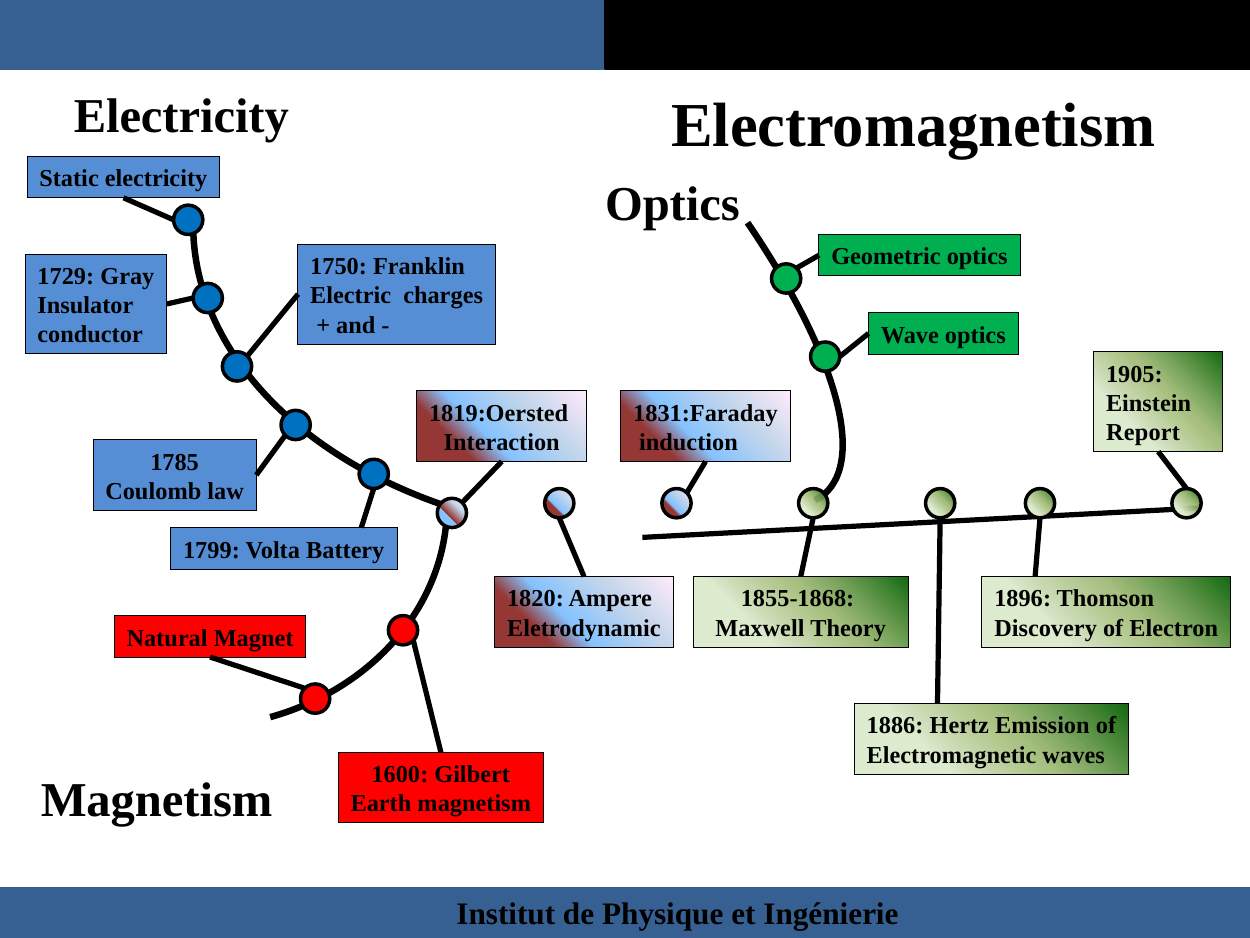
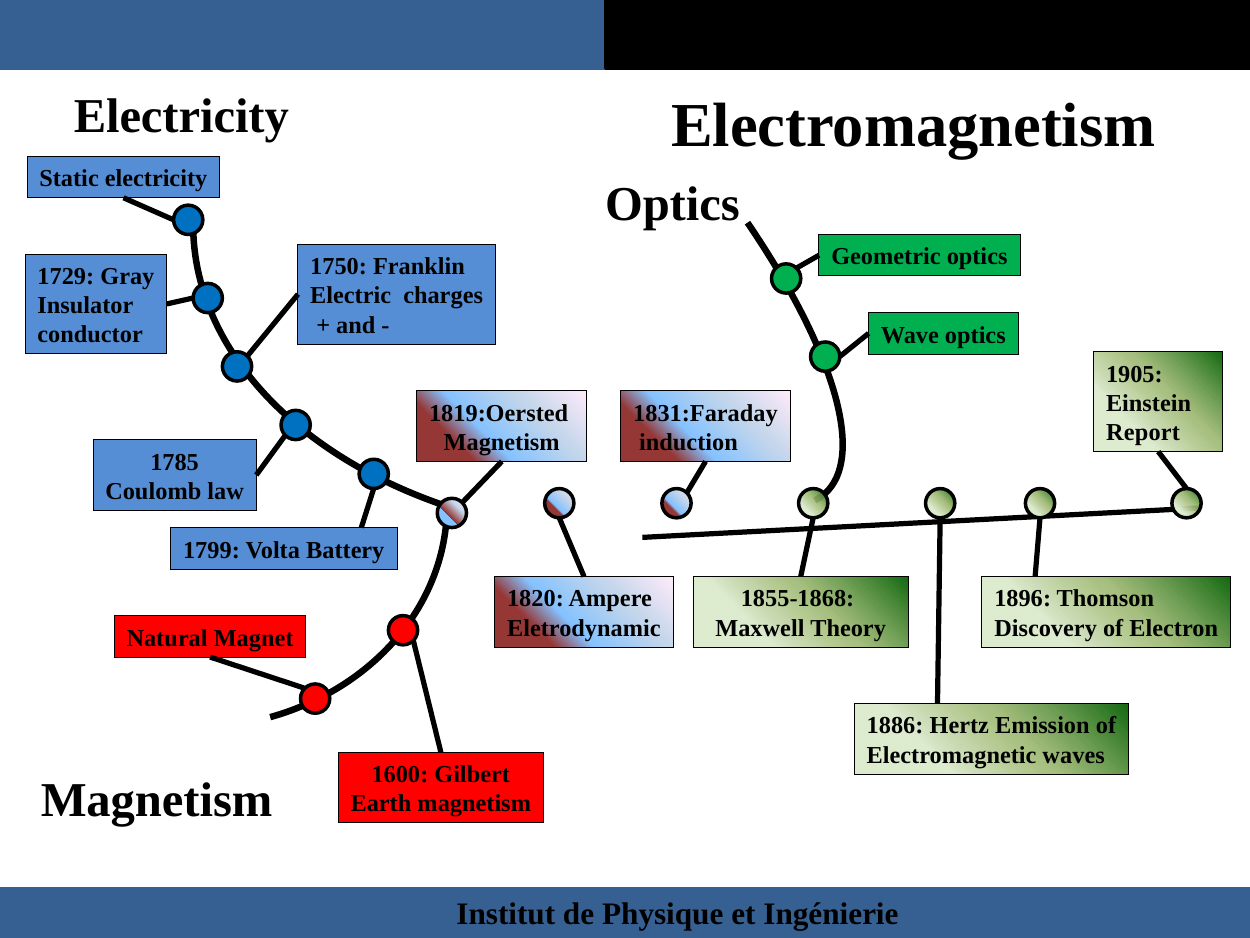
Interaction at (502, 442): Interaction -> Magnetism
